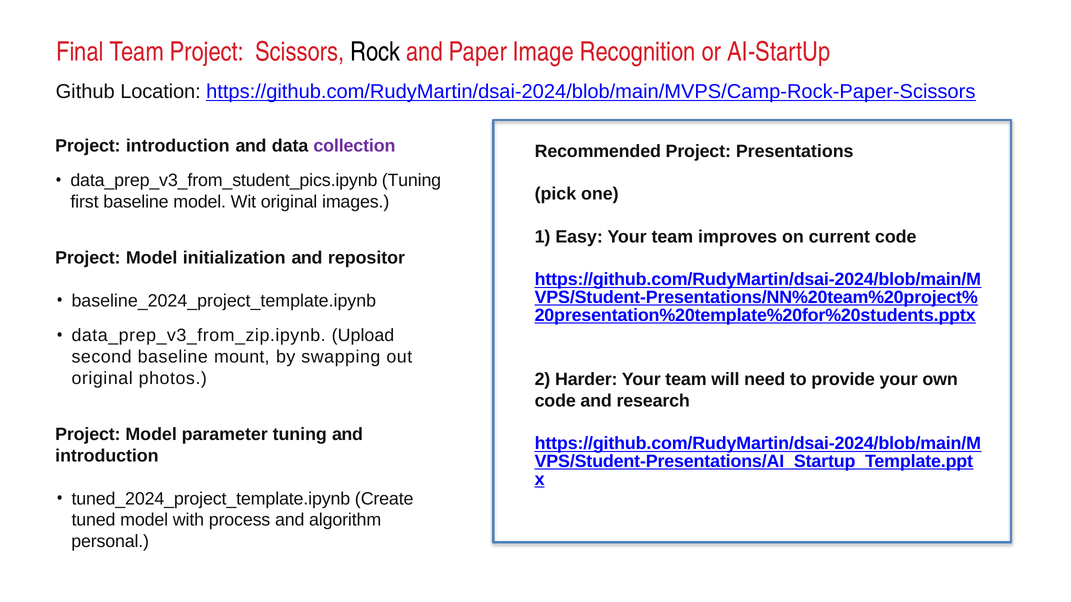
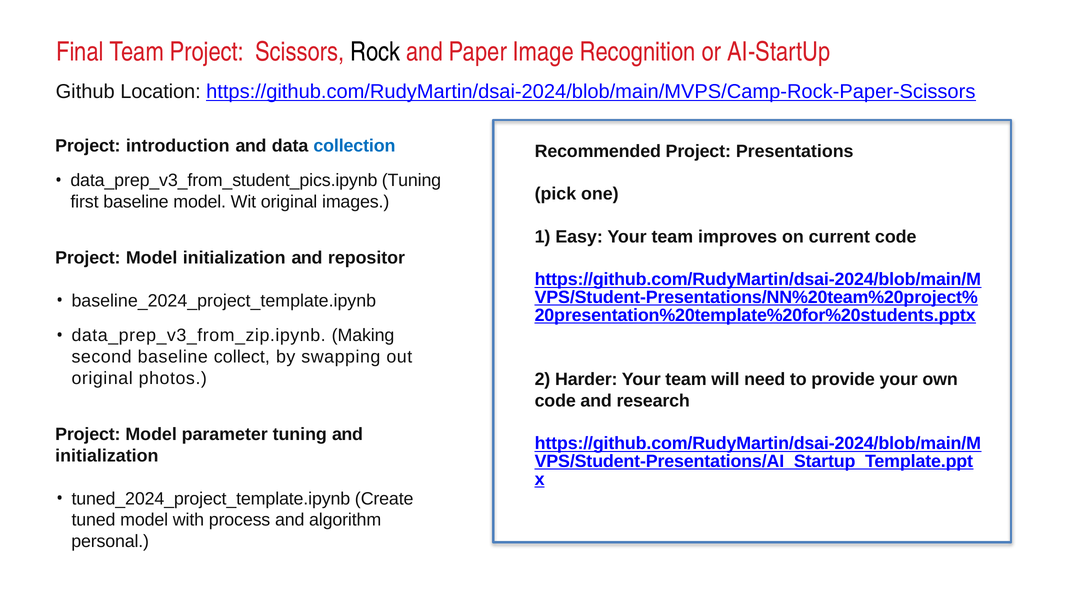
collection colour: purple -> blue
Upload: Upload -> Making
mount: mount -> collect
introduction at (107, 456): introduction -> initialization
